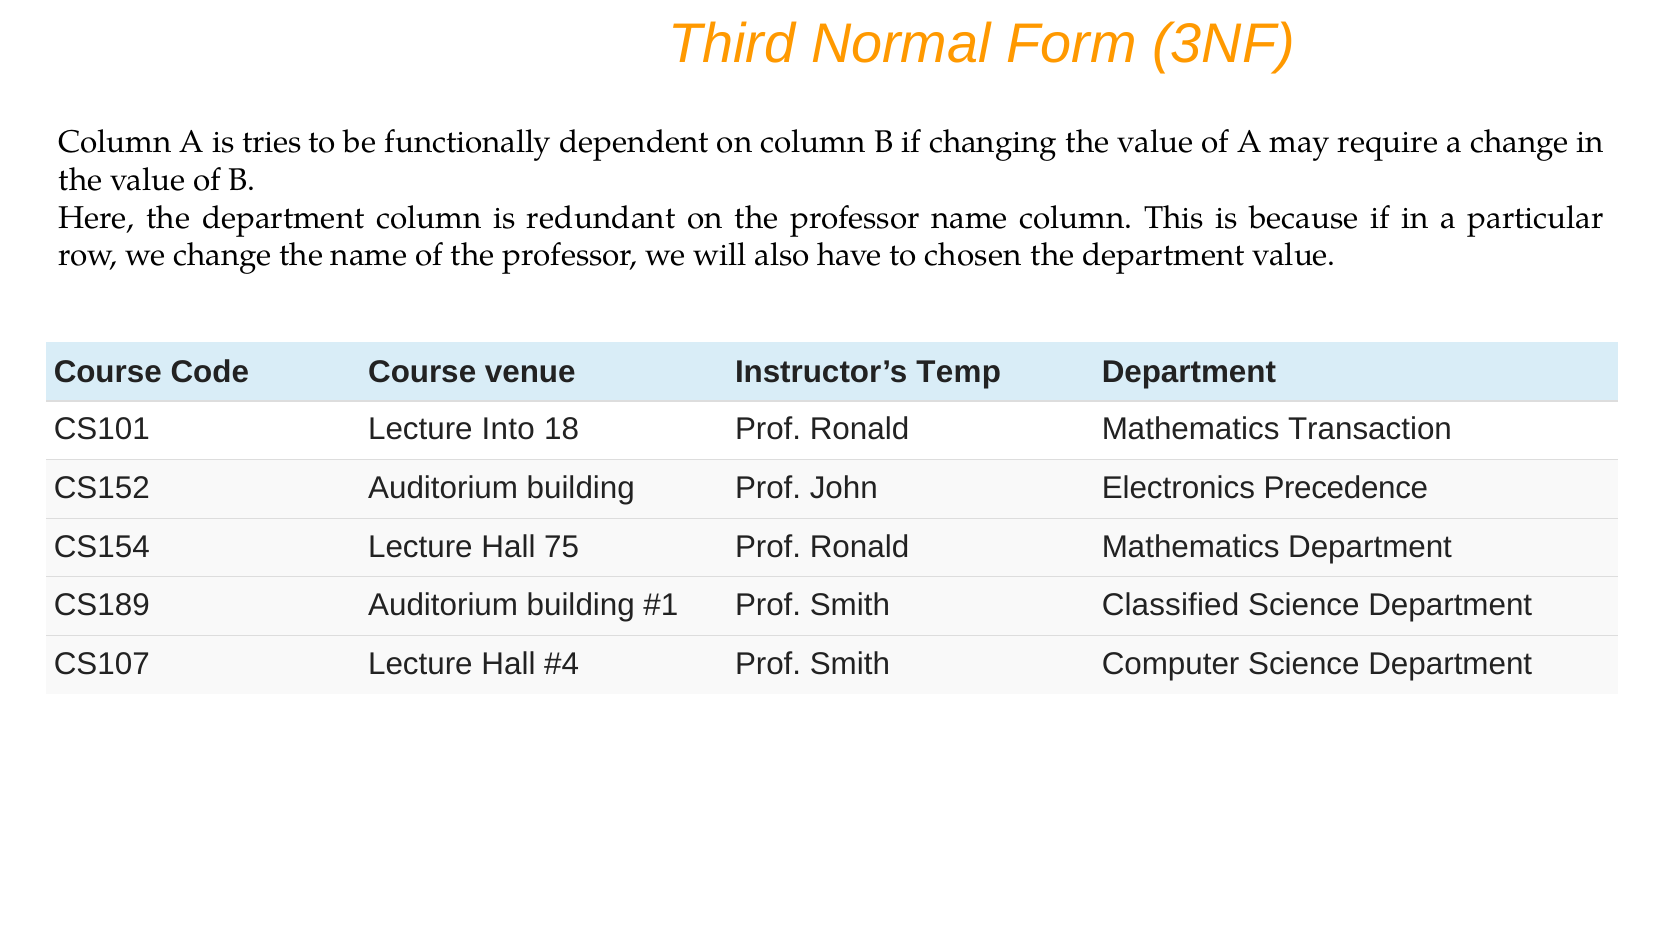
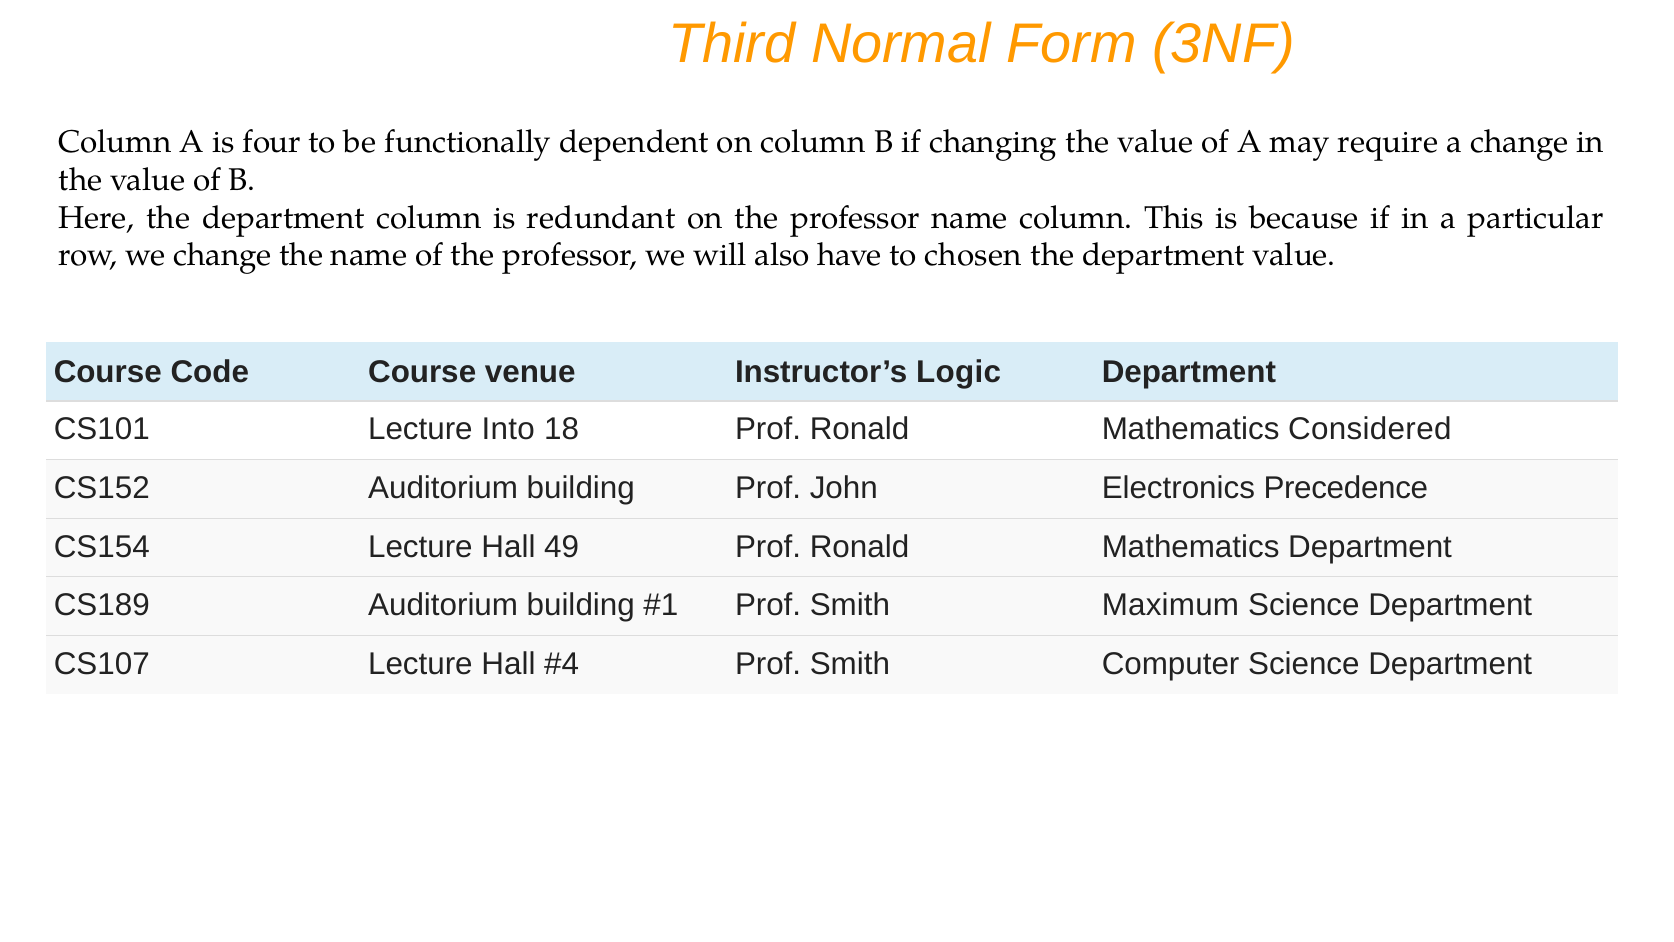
tries: tries -> four
Temp: Temp -> Logic
Transaction: Transaction -> Considered
75: 75 -> 49
Classified: Classified -> Maximum
